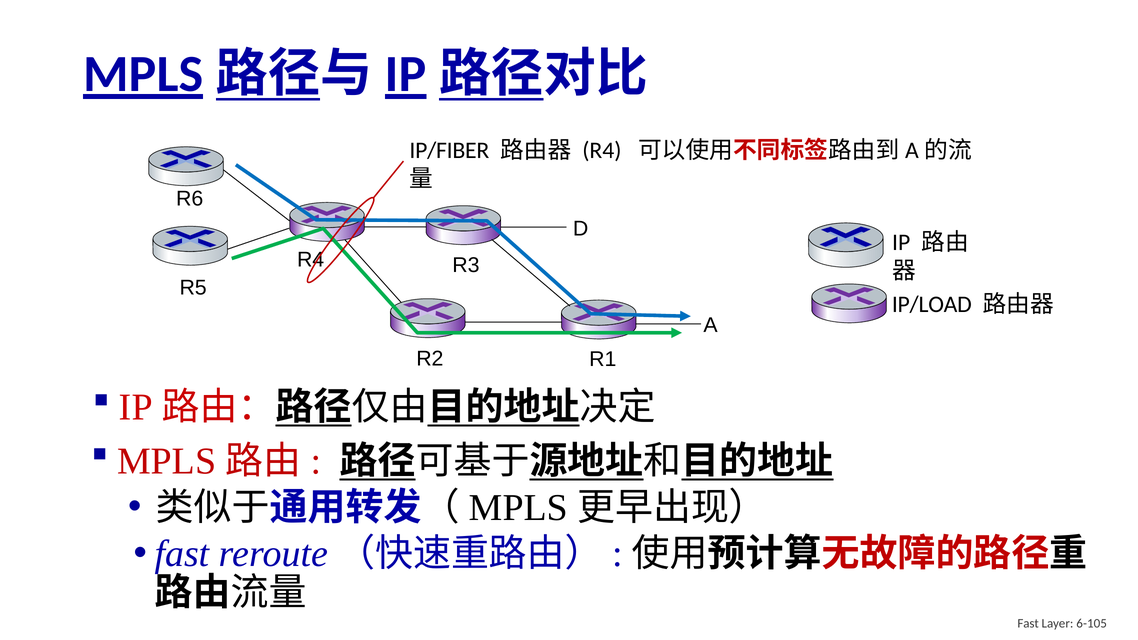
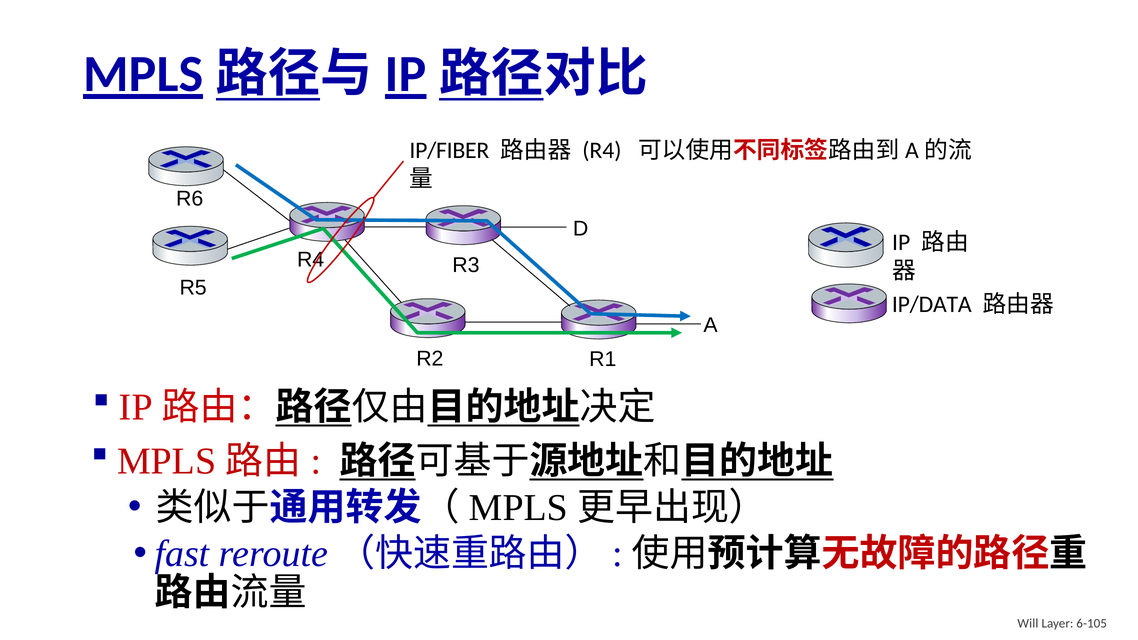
IP/LOAD: IP/LOAD -> IP/DATA
Fast at (1028, 624): Fast -> Will
